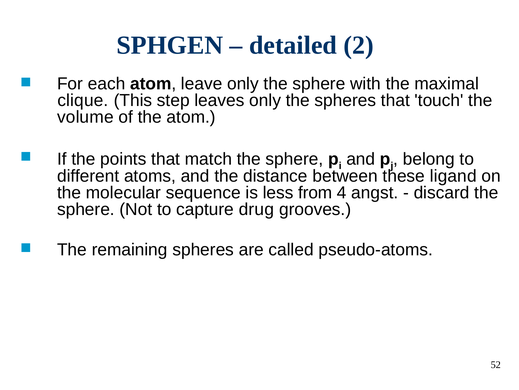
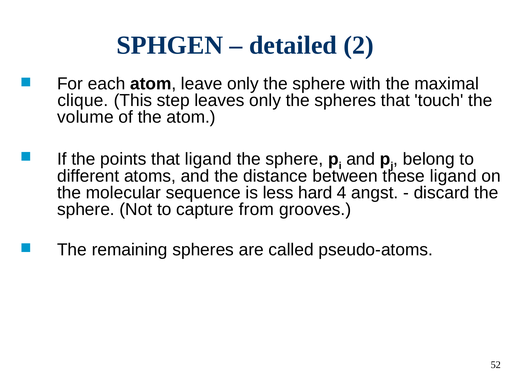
that match: match -> ligand
from: from -> hard
drug: drug -> from
